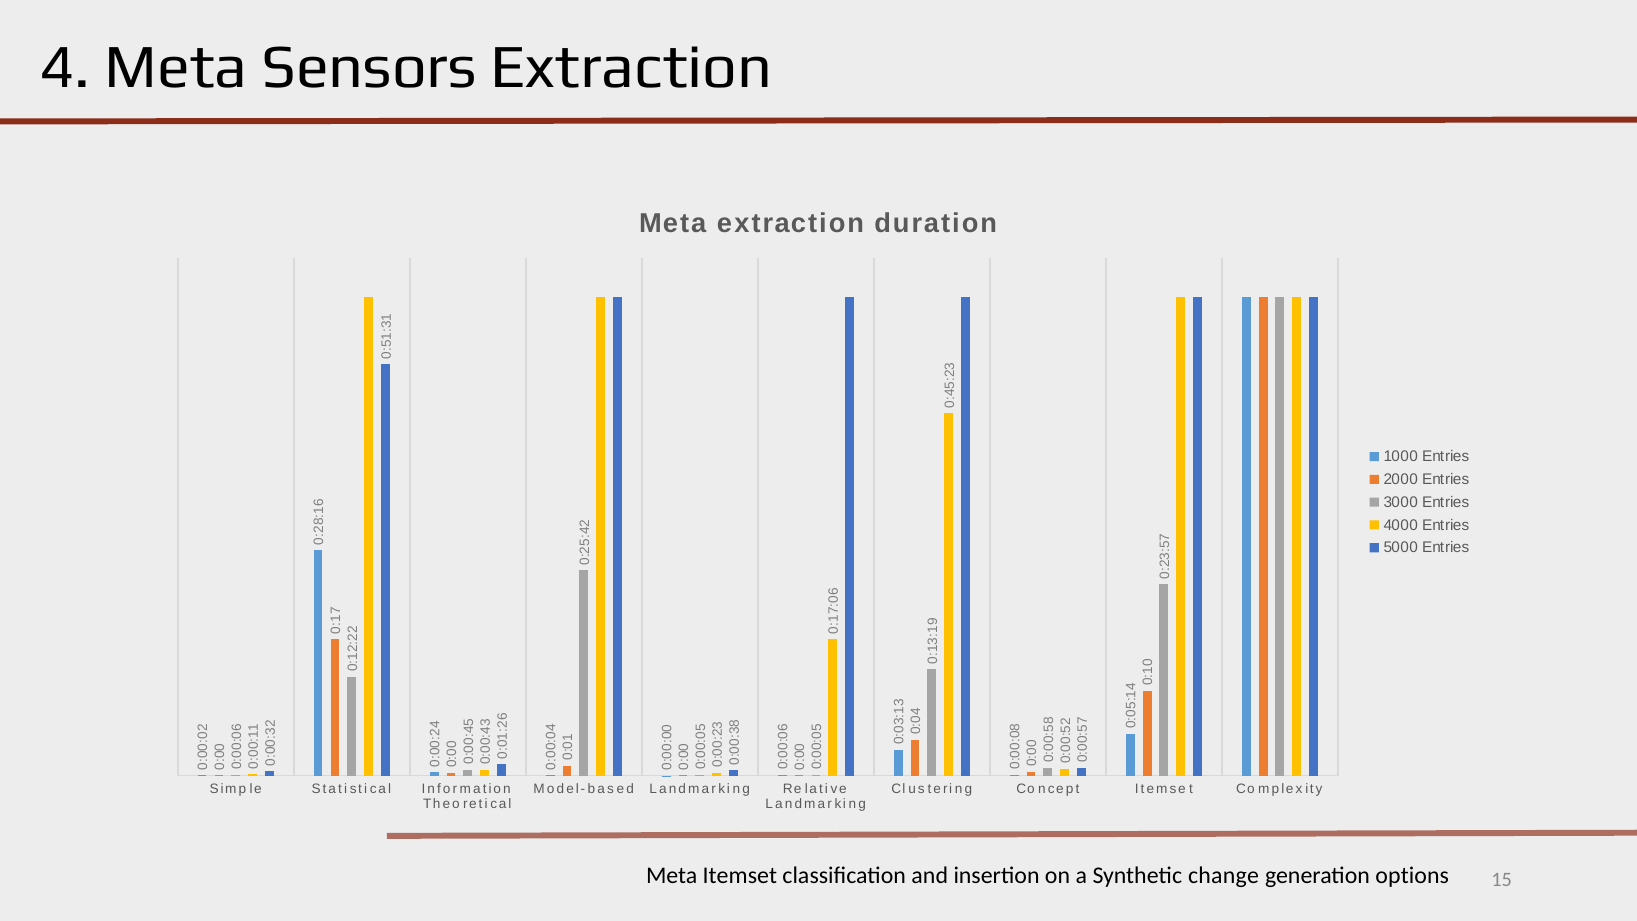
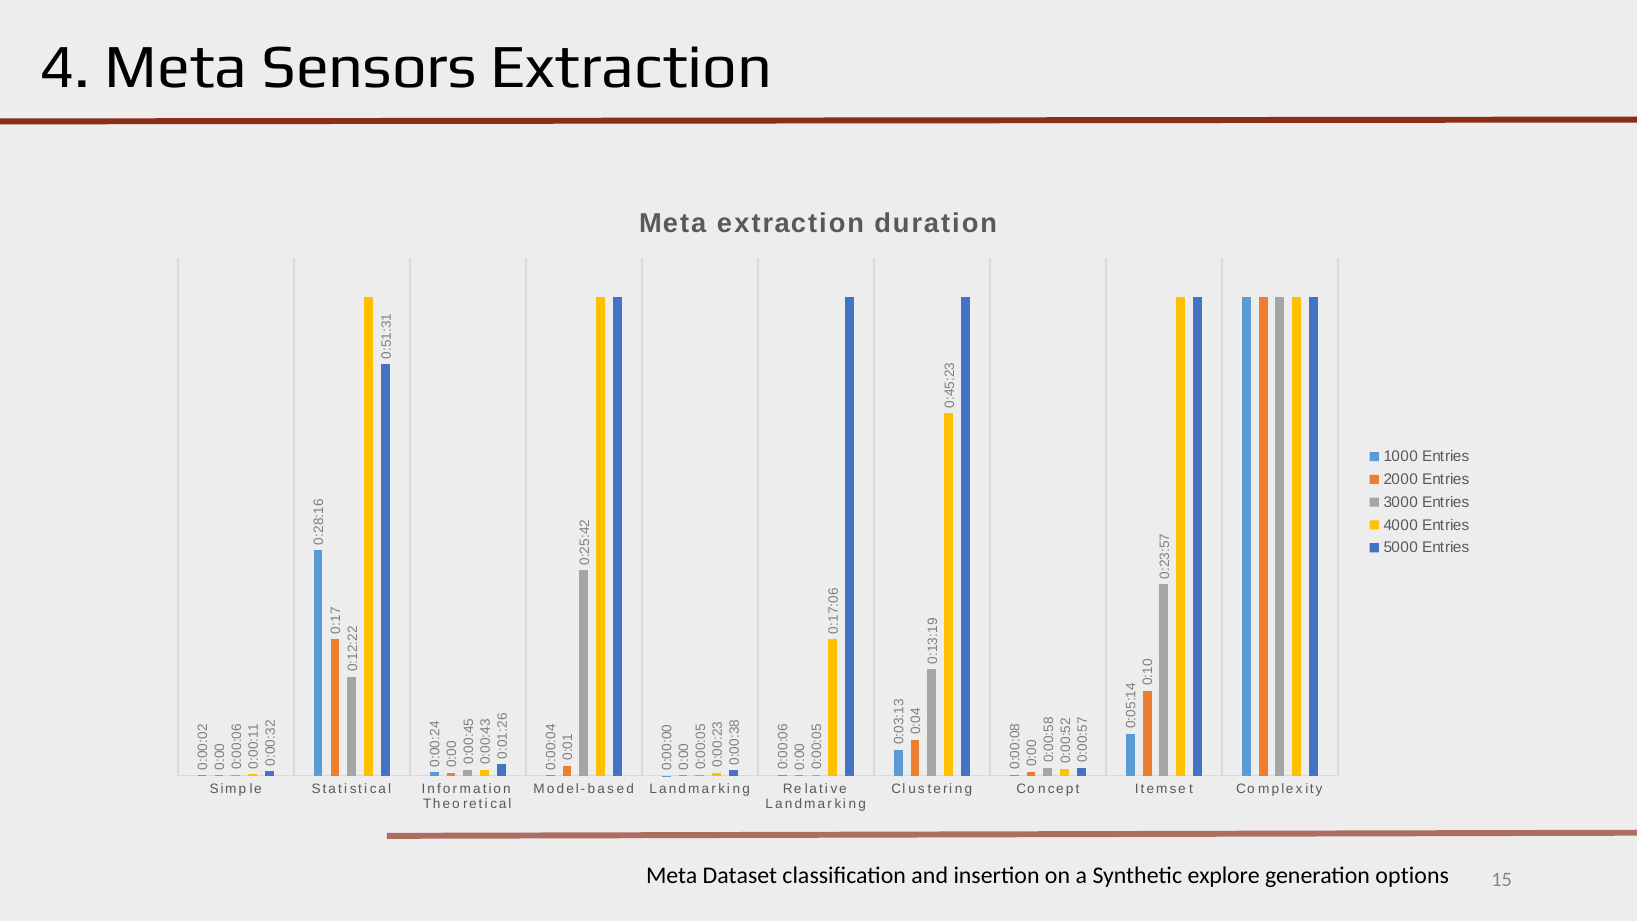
Meta Itemset: Itemset -> Dataset
change: change -> explore
